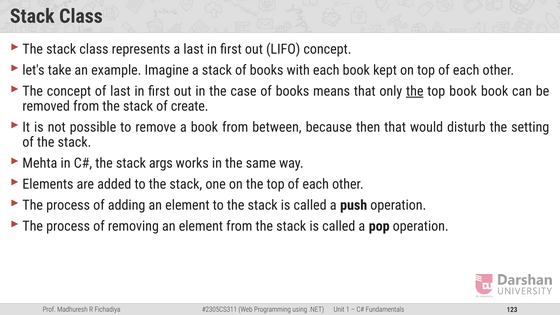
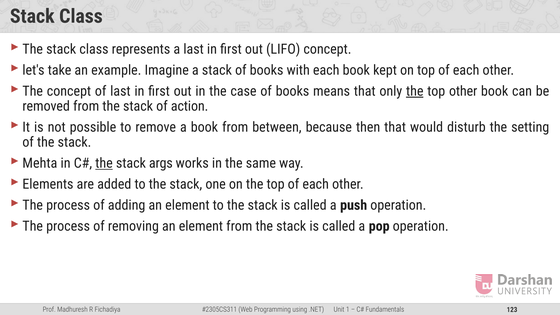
top book: book -> other
create: create -> action
the at (104, 163) underline: none -> present
